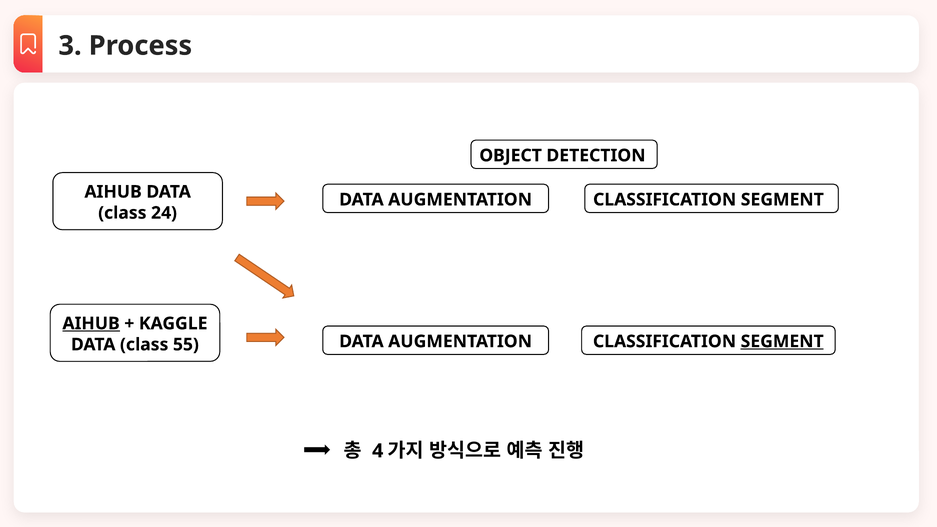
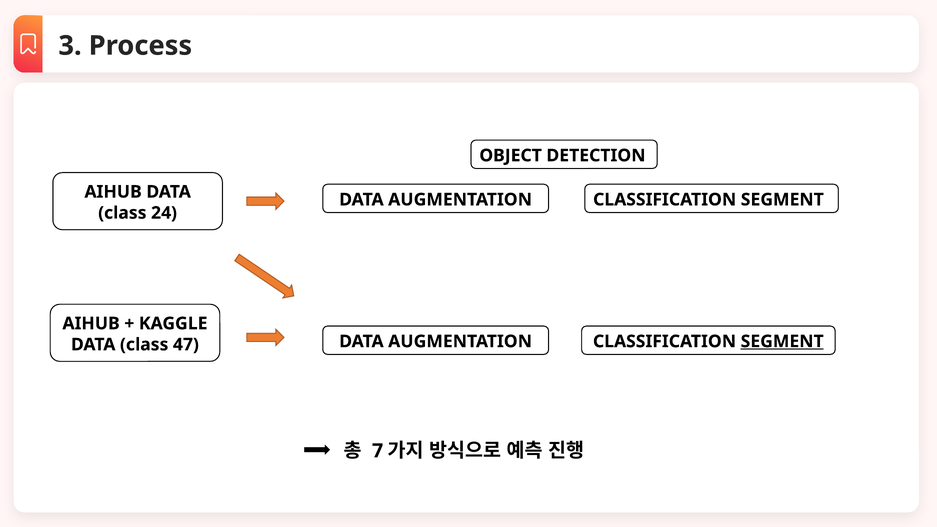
AIHUB at (91, 324) underline: present -> none
55: 55 -> 47
4: 4 -> 7
